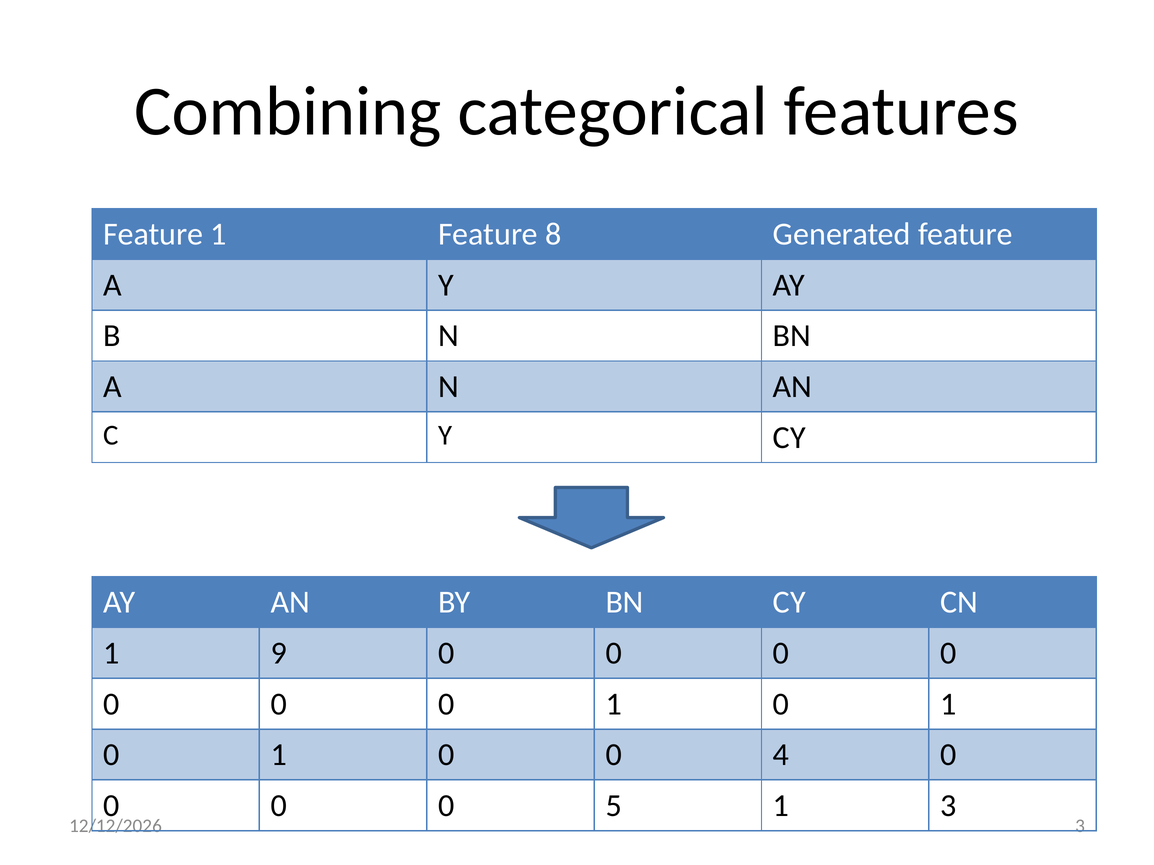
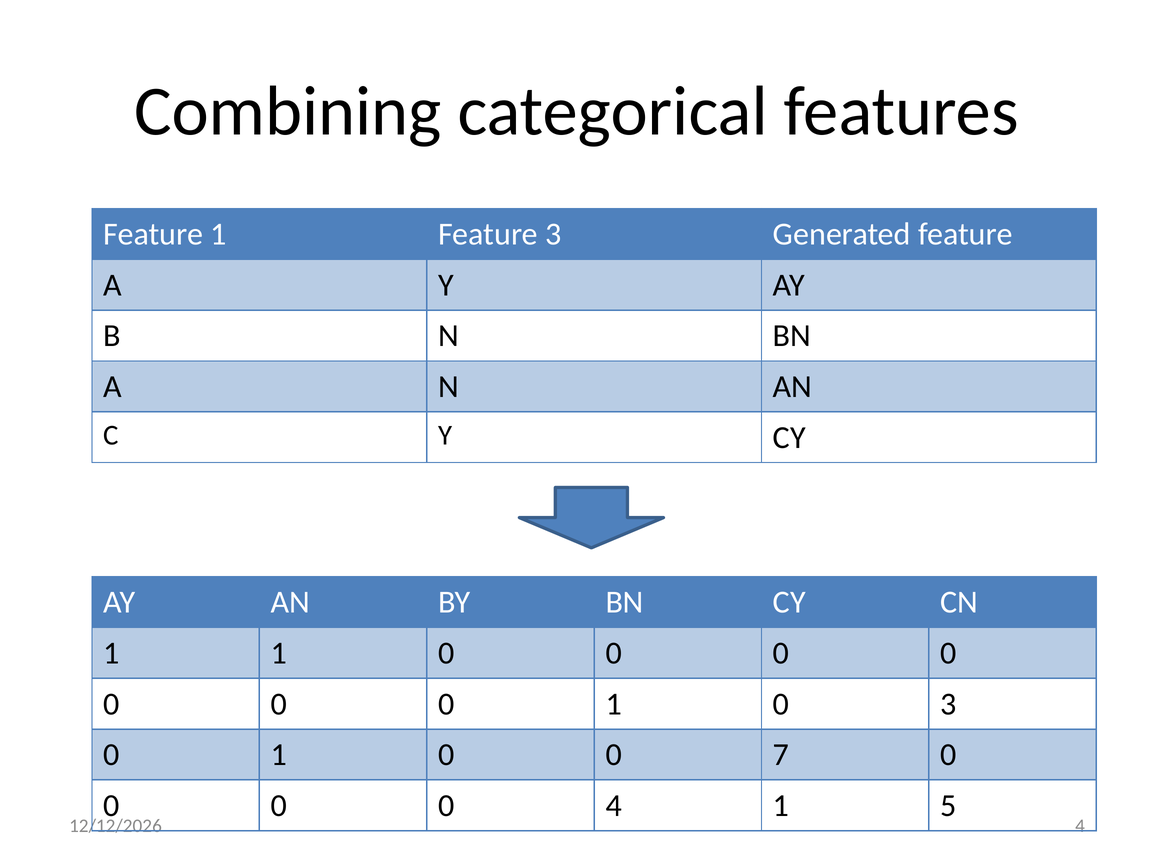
Feature 8: 8 -> 3
1 9: 9 -> 1
1 at (948, 704): 1 -> 3
4: 4 -> 7
0 5: 5 -> 4
1 3: 3 -> 5
3 at (1080, 826): 3 -> 4
